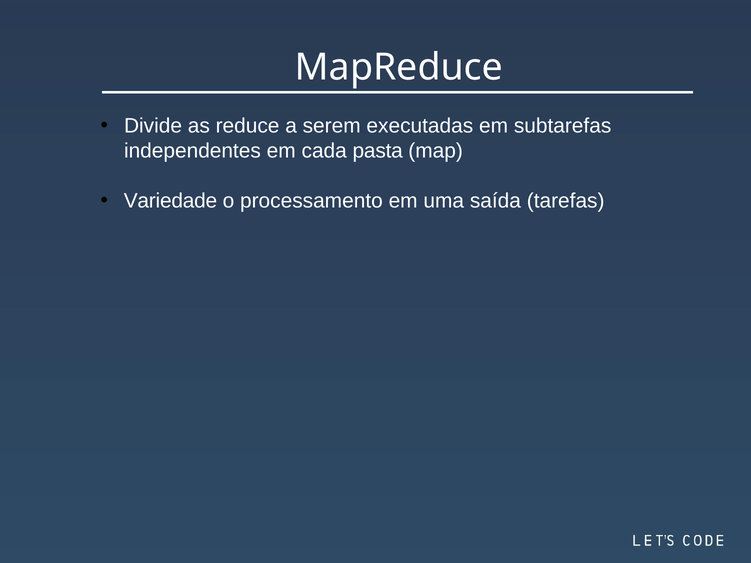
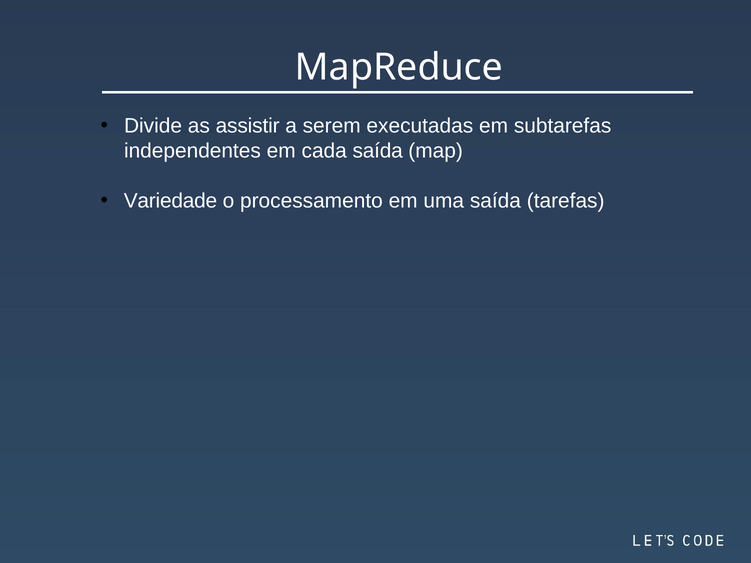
reduce: reduce -> assistir
cada pasta: pasta -> saída
